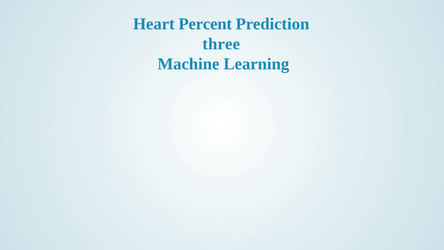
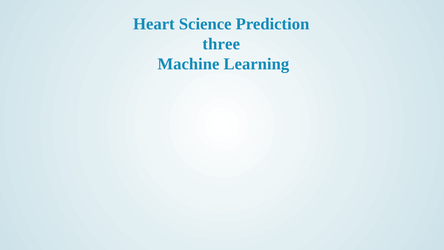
Percent: Percent -> Science
